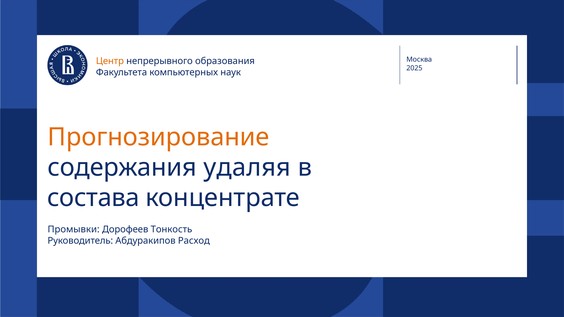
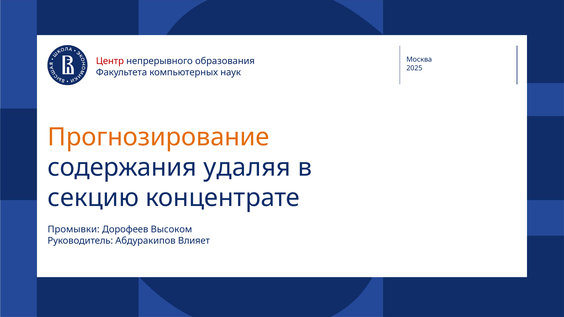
Центр colour: orange -> red
состава: состава -> секцию
Тонкость: Тонкость -> Высоком
Расход: Расход -> Влияет
